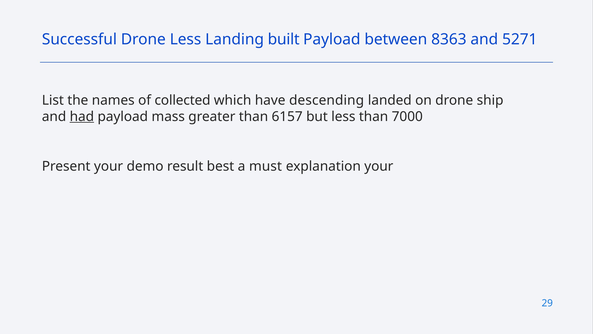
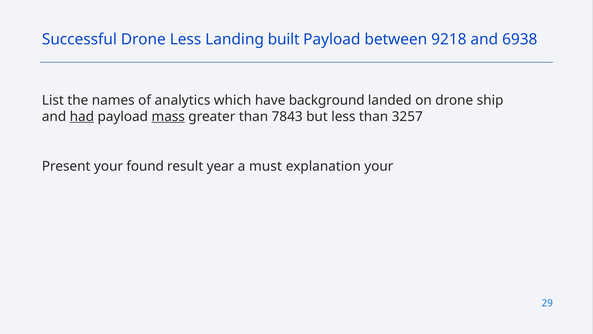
8363: 8363 -> 9218
5271: 5271 -> 6938
collected: collected -> analytics
descending: descending -> background
mass underline: none -> present
6157: 6157 -> 7843
7000: 7000 -> 3257
demo: demo -> found
best: best -> year
